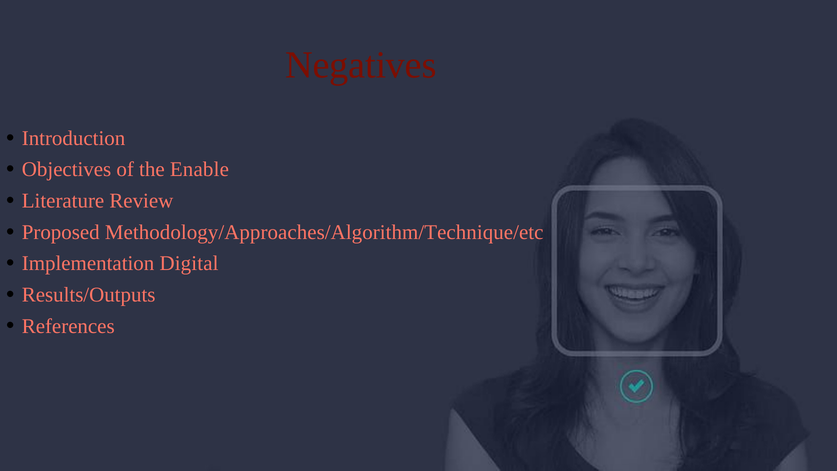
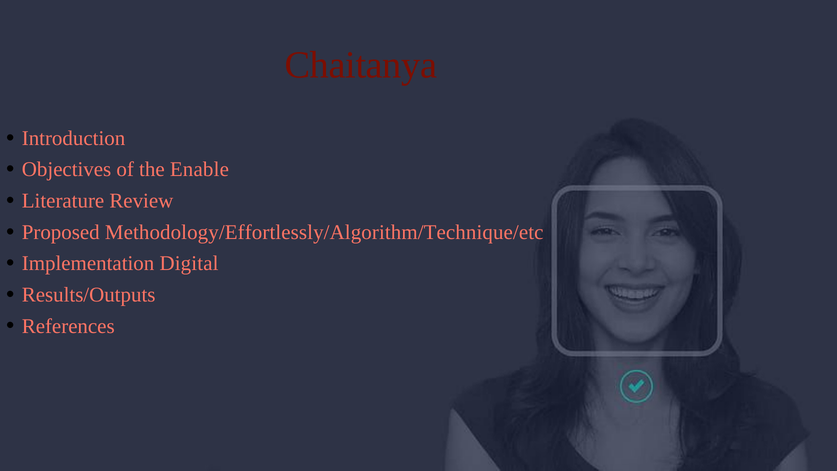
Negatives: Negatives -> Chaitanya
Methodology/Approaches/Algorithm/Technique/etc: Methodology/Approaches/Algorithm/Technique/etc -> Methodology/Effortlessly/Algorithm/Technique/etc
